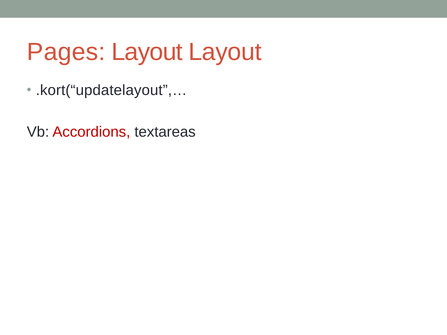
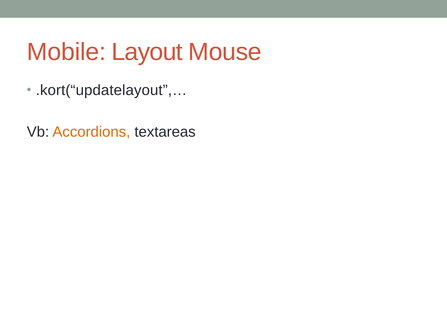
Pages: Pages -> Mobile
Layout Layout: Layout -> Mouse
Accordions colour: red -> orange
